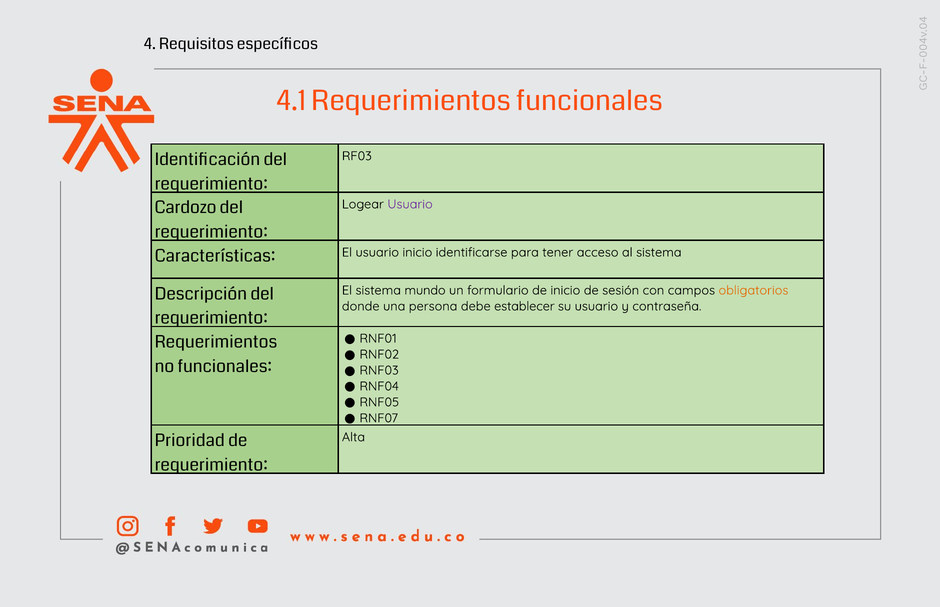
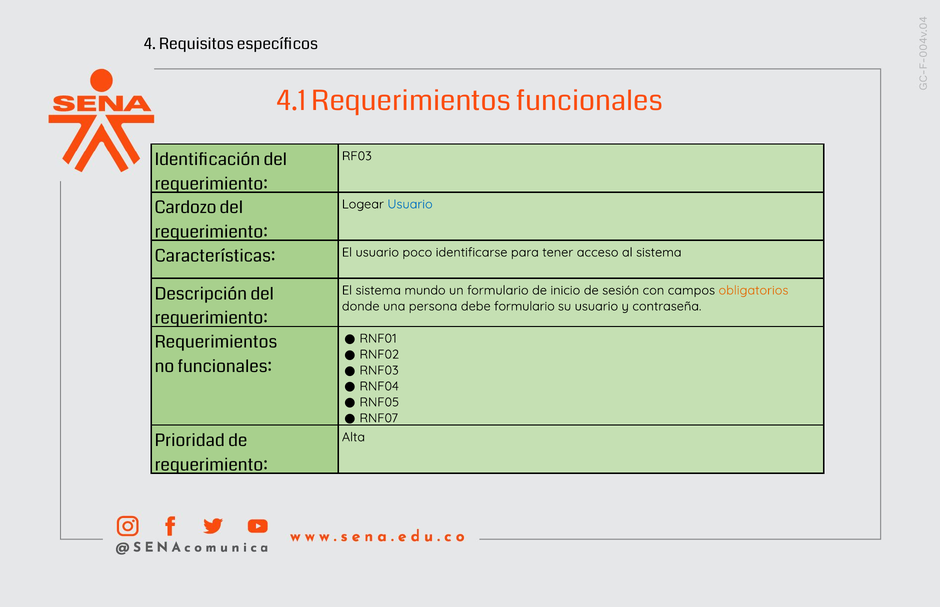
Usuario at (410, 204) colour: purple -> blue
usuario inicio: inicio -> poco
debe establecer: establecer -> formulario
